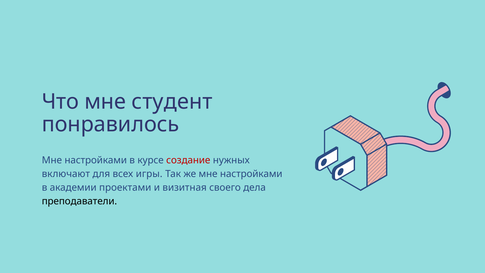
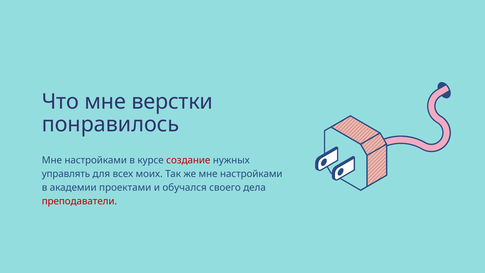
студент: студент -> верстки
включают: включают -> управлять
игры: игры -> моих
визитная: визитная -> обучался
преподаватели colour: black -> red
